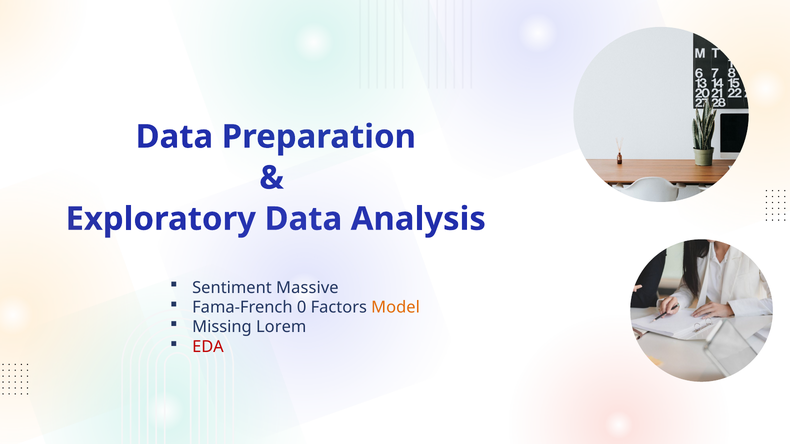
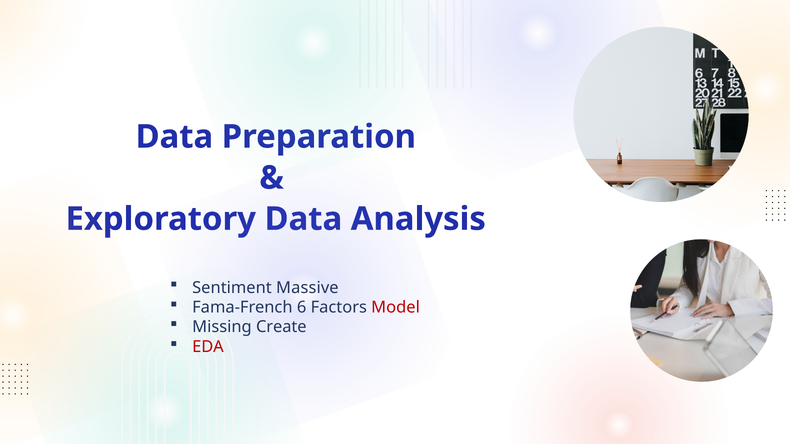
0: 0 -> 6
Model colour: orange -> red
Lorem: Lorem -> Create
